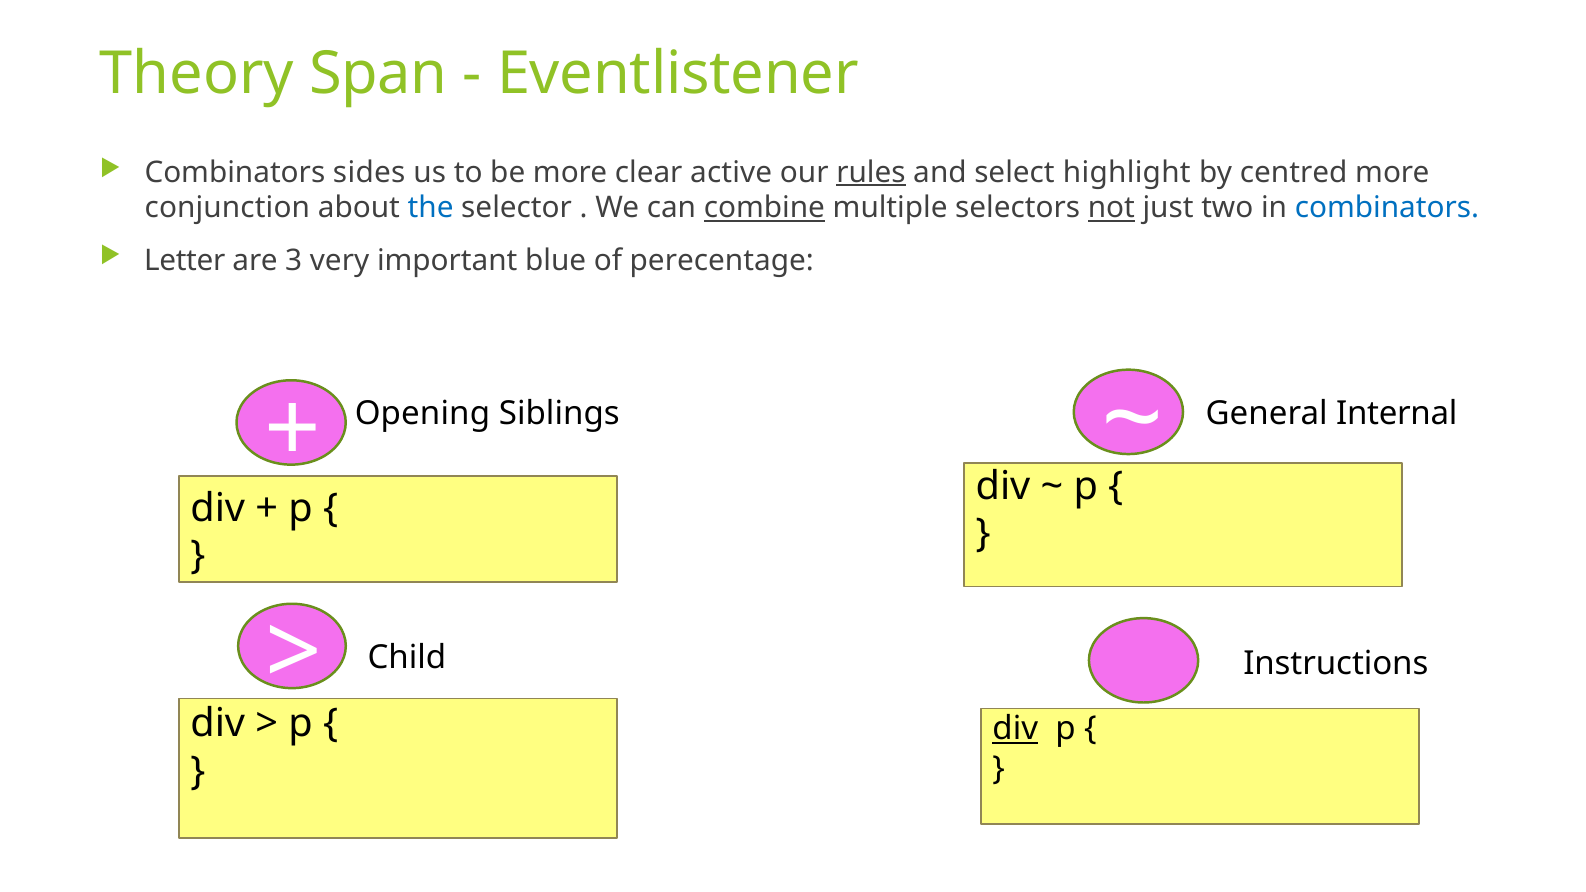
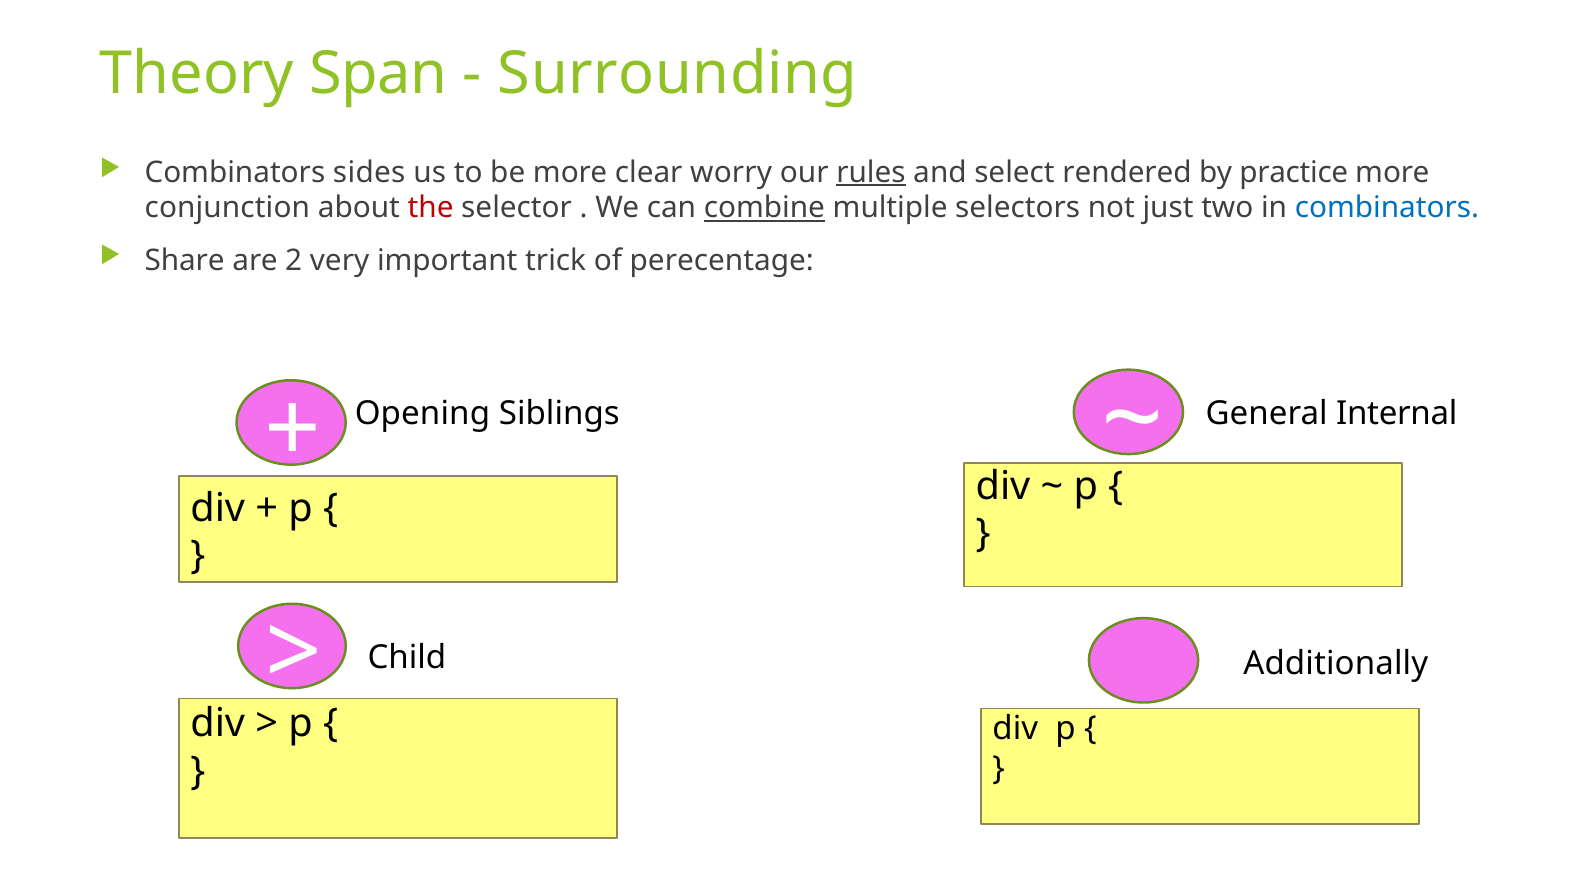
Eventlistener: Eventlistener -> Surrounding
active: active -> worry
highlight: highlight -> rendered
centred: centred -> practice
the colour: blue -> red
not underline: present -> none
Letter: Letter -> Share
3: 3 -> 2
blue: blue -> trick
Instructions: Instructions -> Additionally
div at (1015, 729) underline: present -> none
